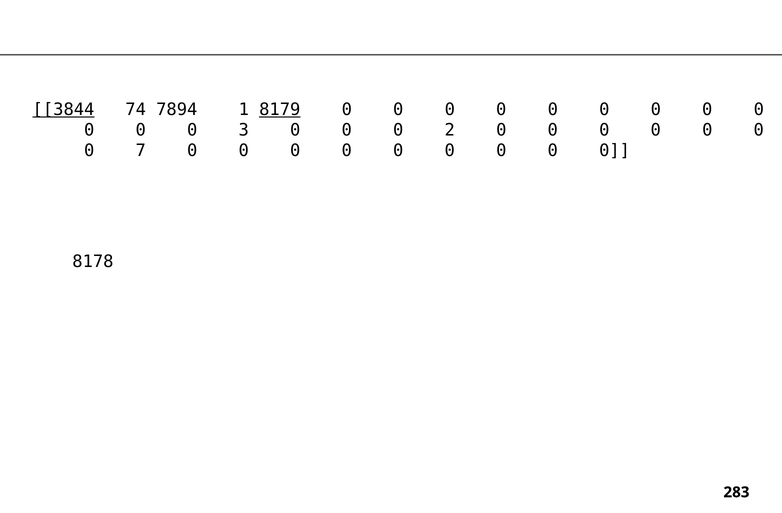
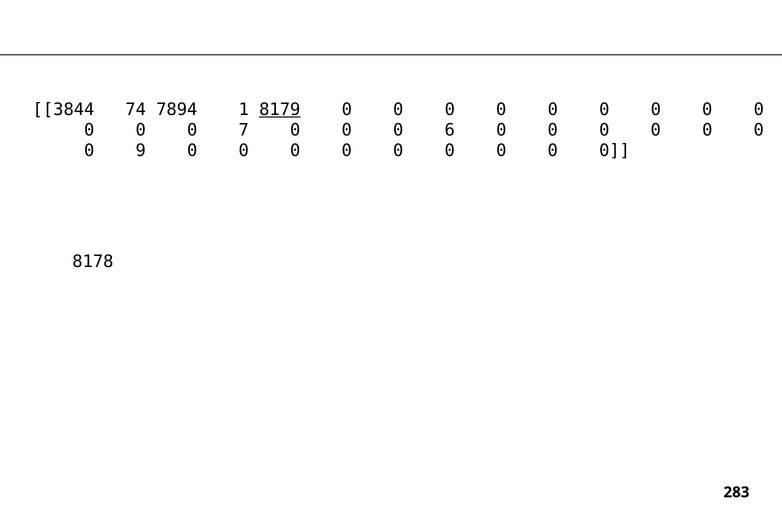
3844 underline: present -> none
3: 3 -> 7
2: 2 -> 6
7: 7 -> 9
